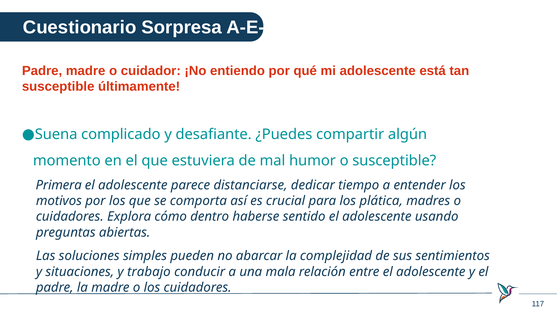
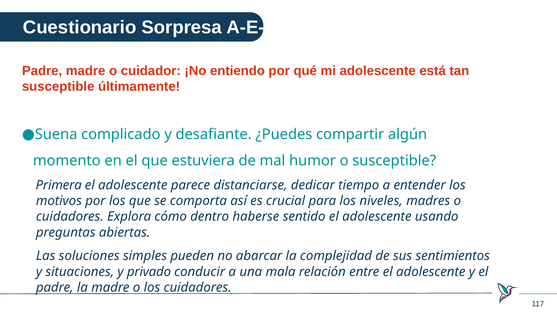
plática: plática -> niveles
trabajo: trabajo -> privado
